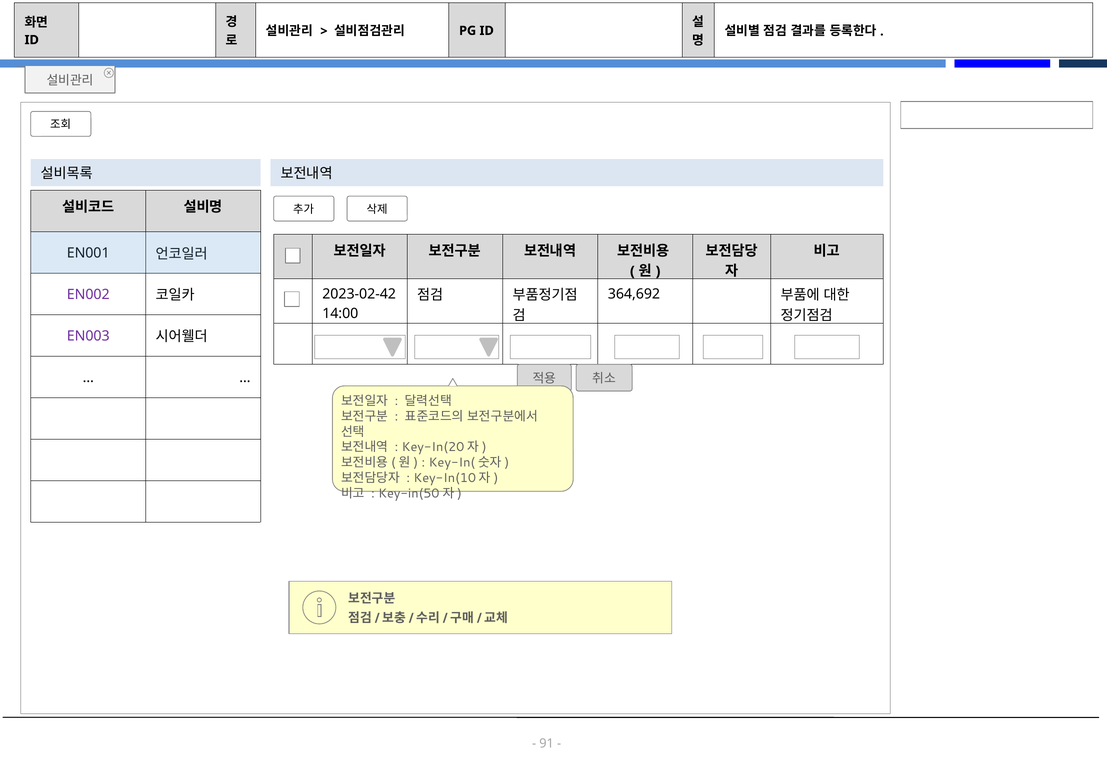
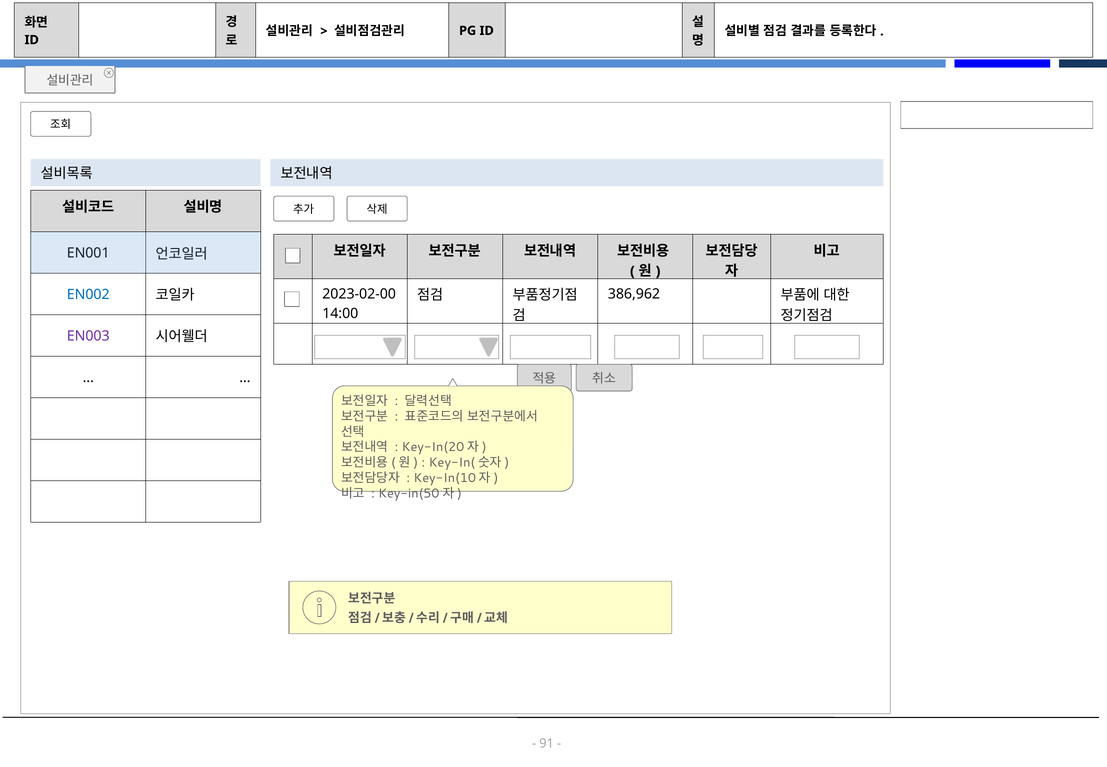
2023-02-42: 2023-02-42 -> 2023-02-00
364,692: 364,692 -> 386,962
EN002 colour: purple -> blue
